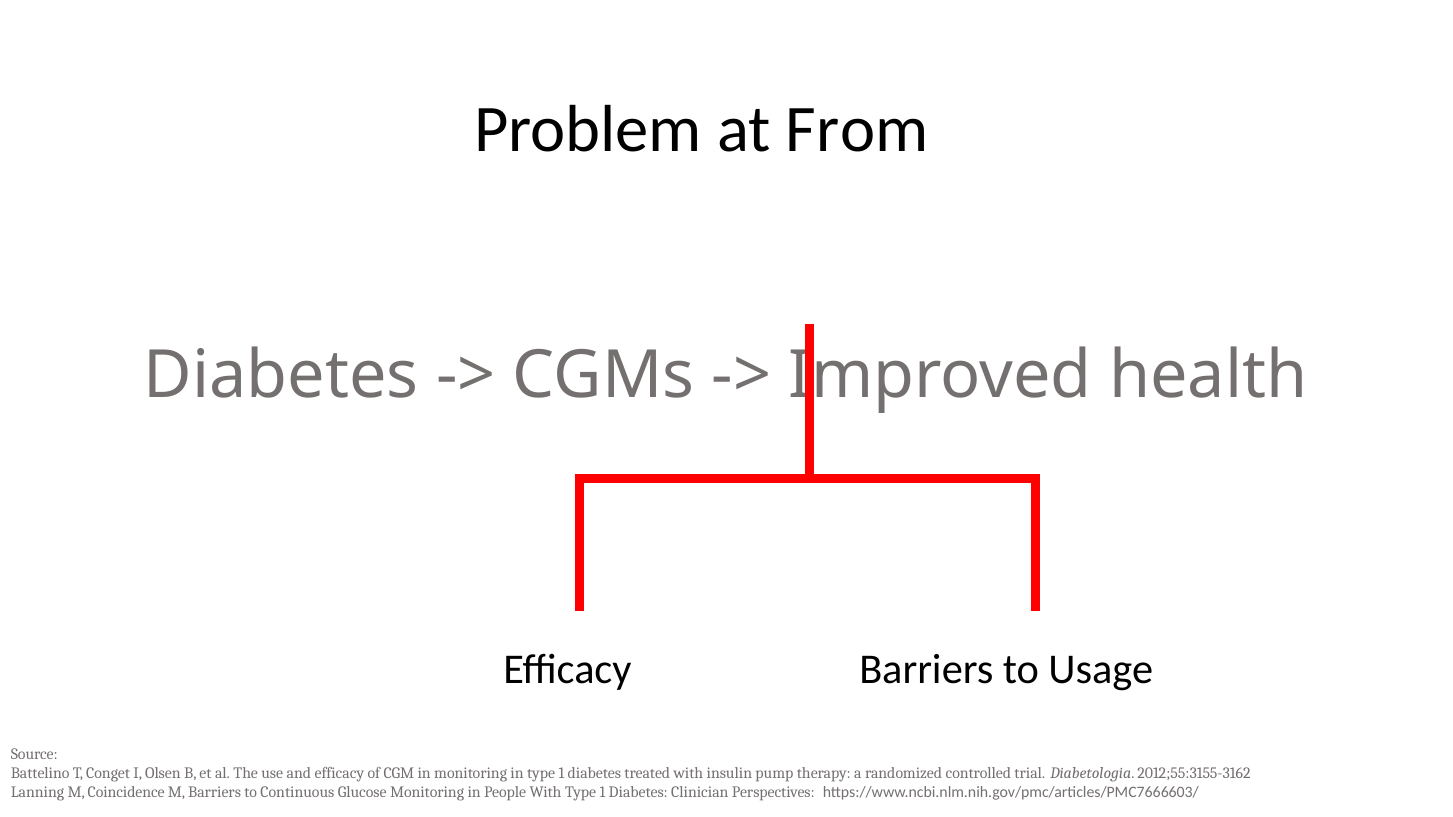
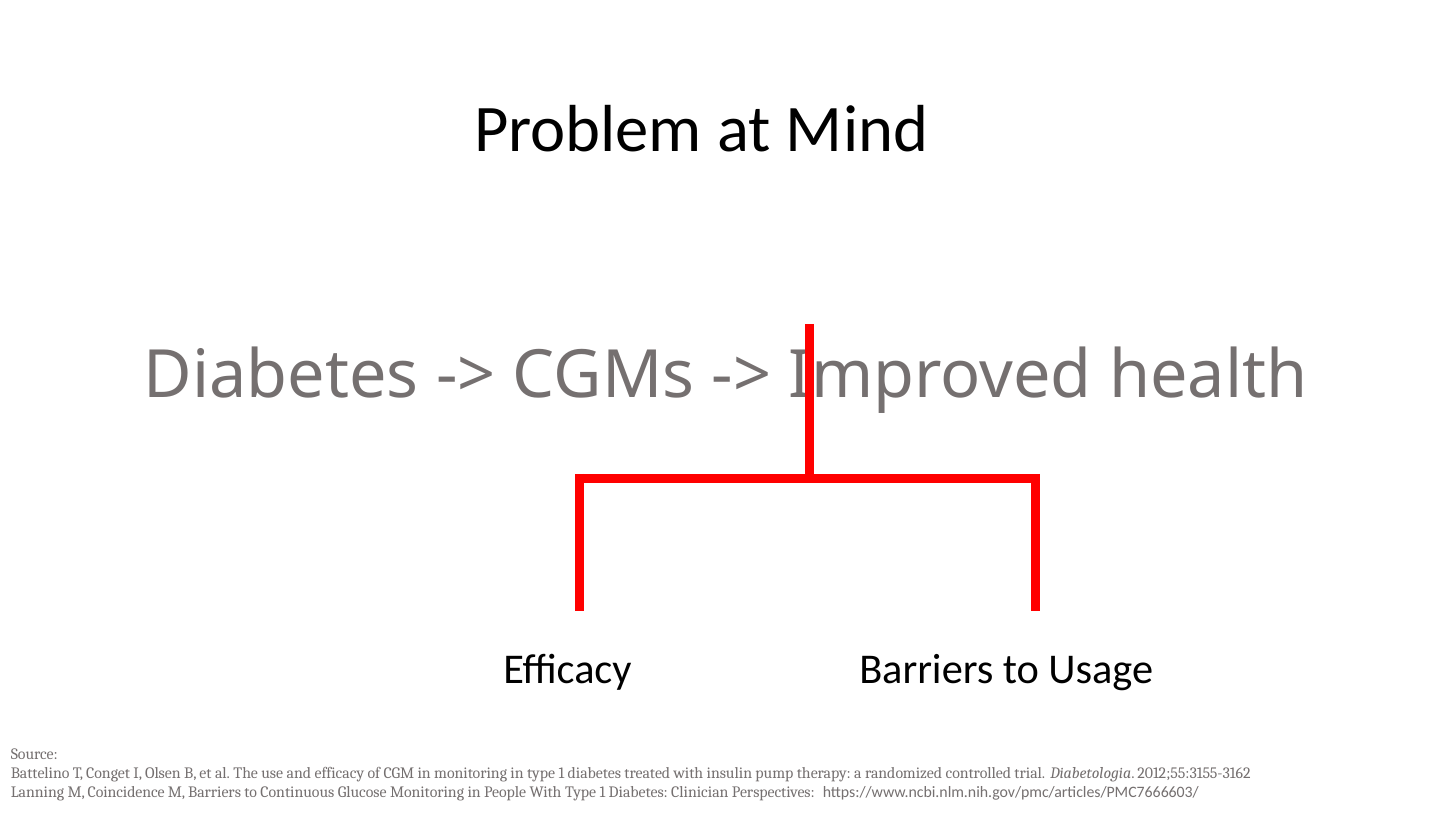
From: From -> Mind
